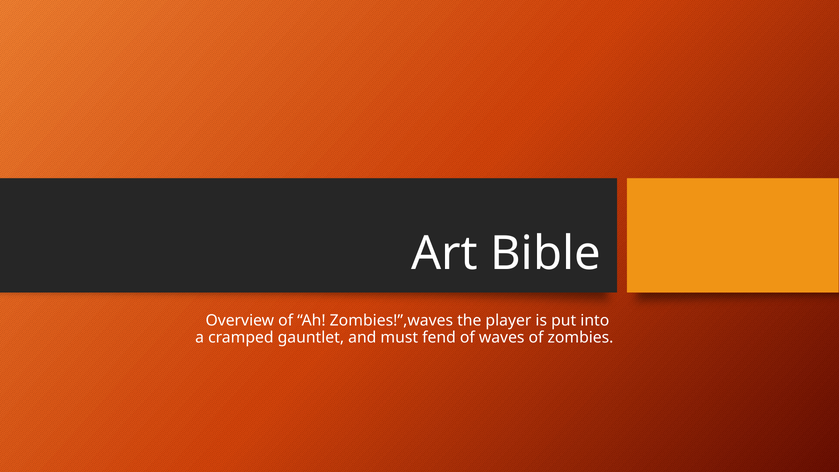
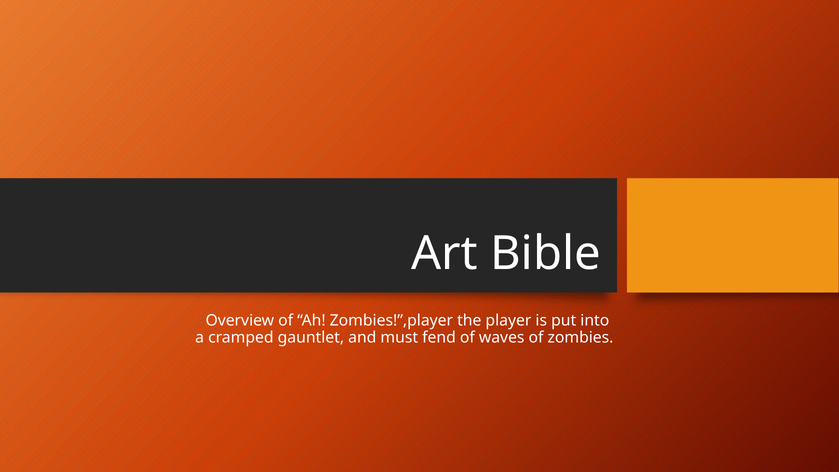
Zombies!”,waves: Zombies!”,waves -> Zombies!”,player
